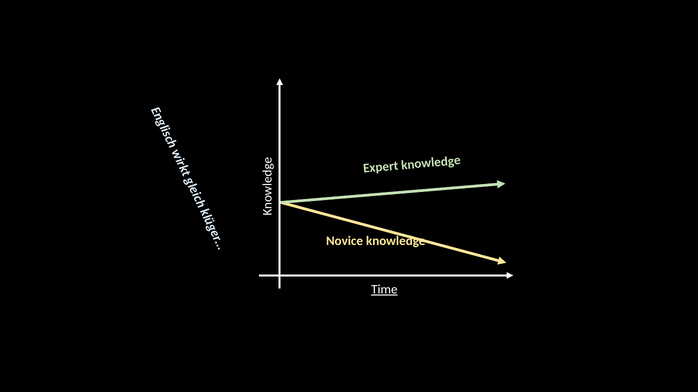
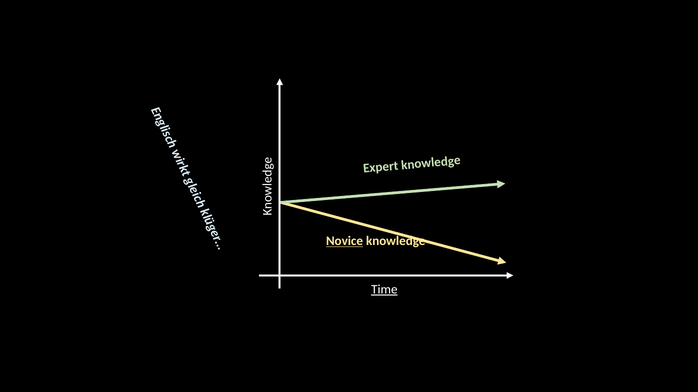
Novice underline: none -> present
